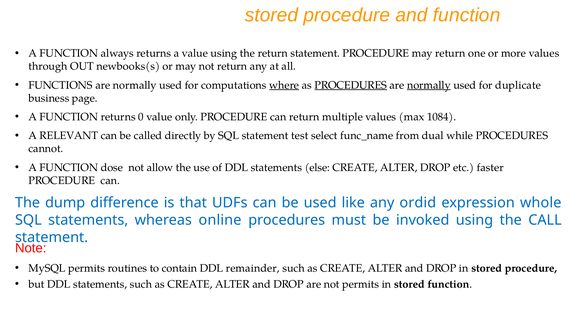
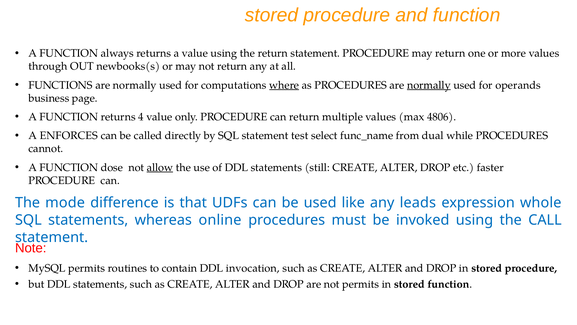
PROCEDURES at (351, 85) underline: present -> none
duplicate: duplicate -> operands
0: 0 -> 4
1084: 1084 -> 4806
RELEVANT: RELEVANT -> ENFORCES
allow underline: none -> present
else: else -> still
dump: dump -> mode
ordid: ordid -> leads
remainder: remainder -> invocation
